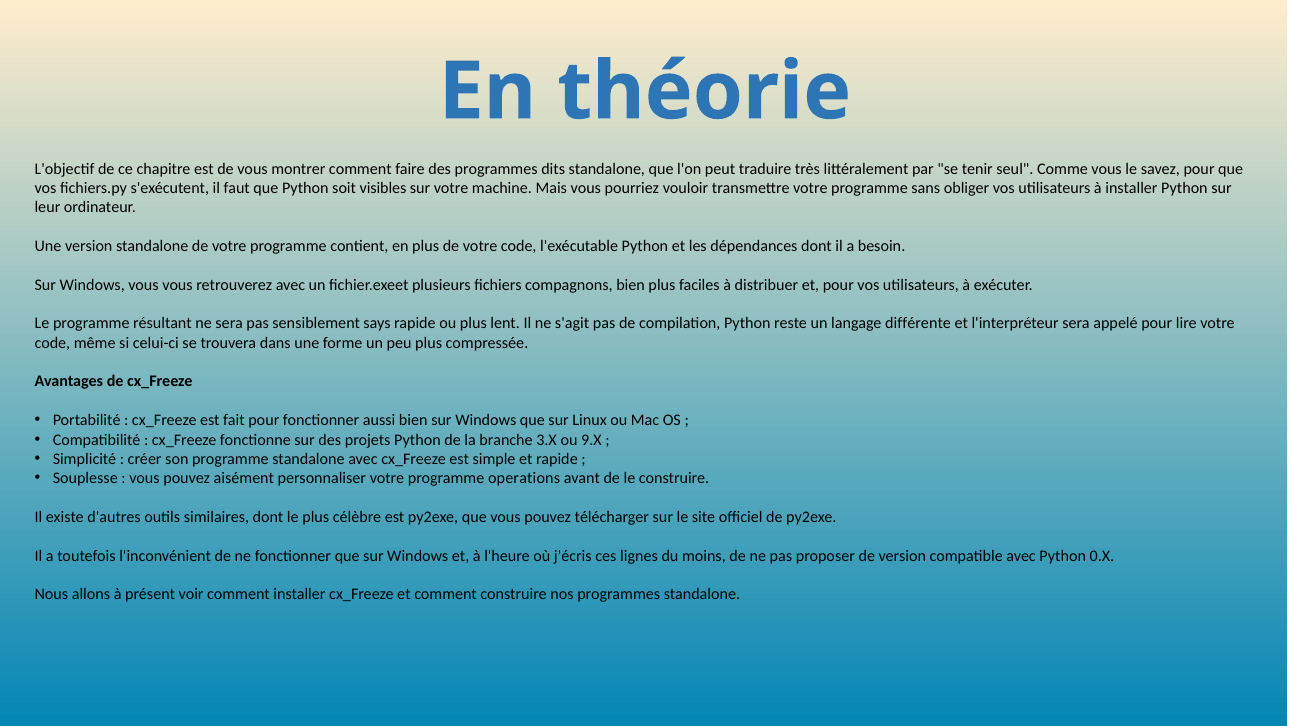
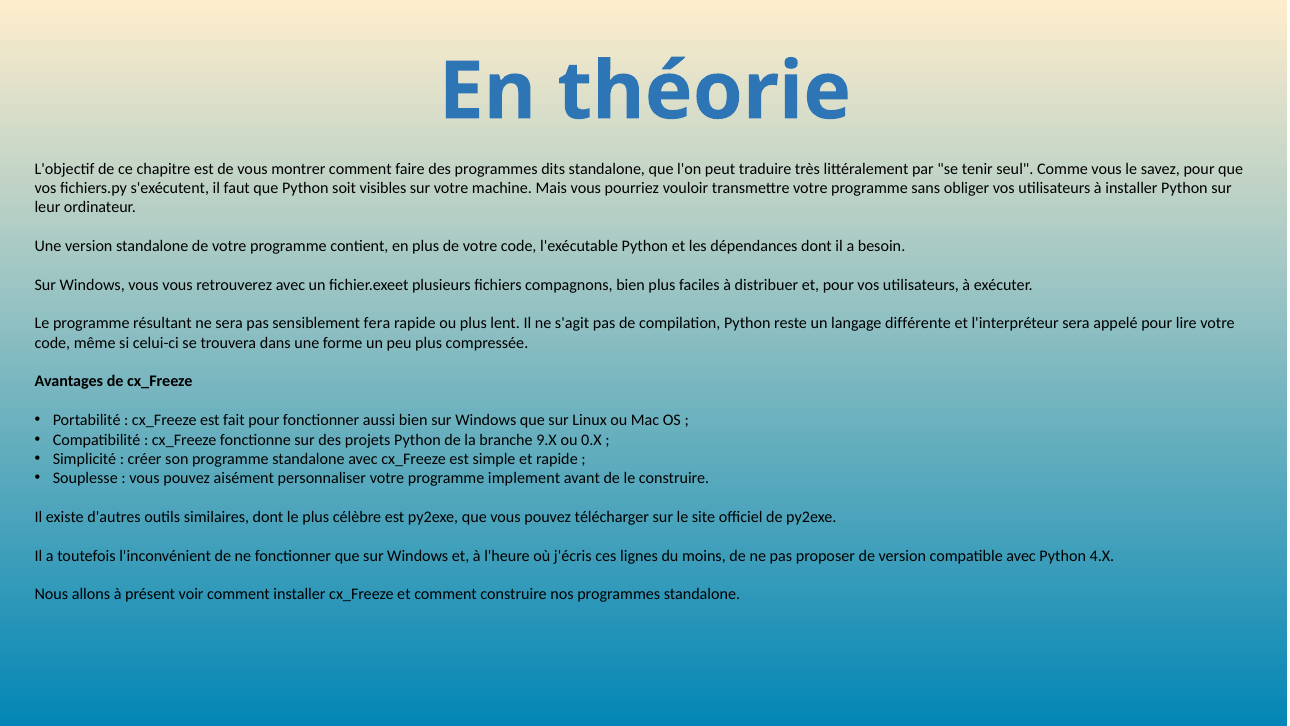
says: says -> fera
3.X: 3.X -> 9.X
9.X: 9.X -> 0.X
operations: operations -> implement
0.X: 0.X -> 4.X
